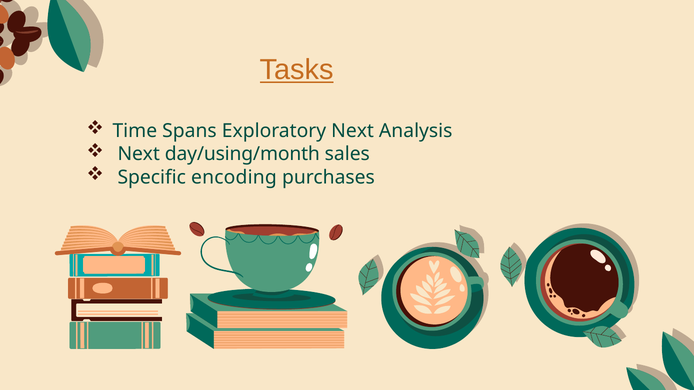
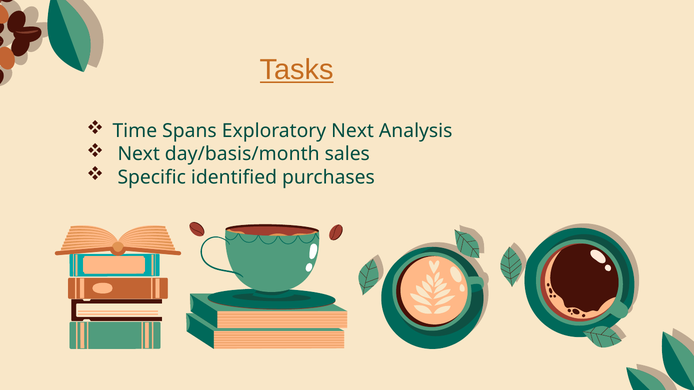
day/using/month: day/using/month -> day/basis/month
encoding: encoding -> identified
